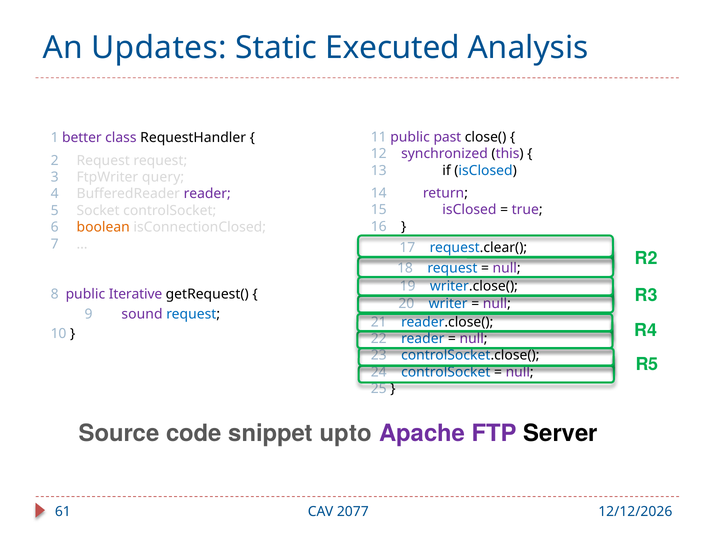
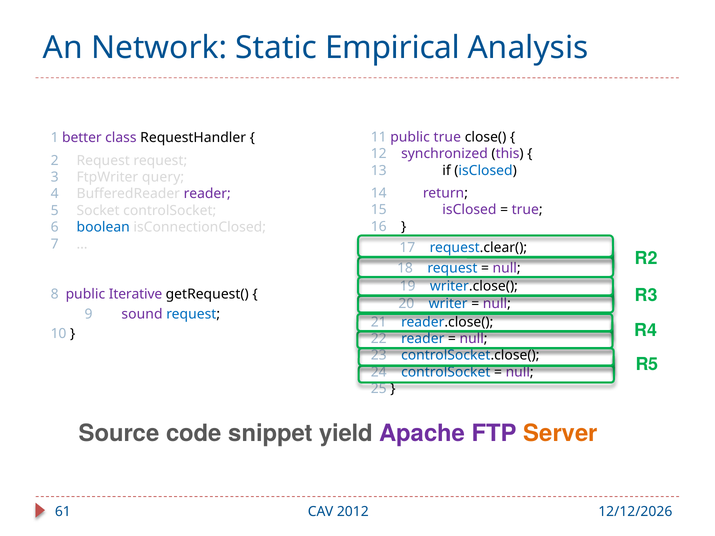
Updates: Updates -> Network
Executed: Executed -> Empirical
public past: past -> true
boolean colour: orange -> blue
upto: upto -> yield
Server colour: black -> orange
2077: 2077 -> 2012
